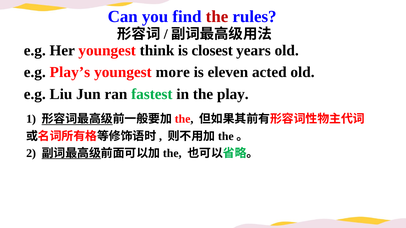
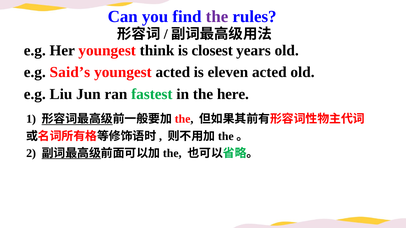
the at (217, 17) colour: red -> purple
Play’s: Play’s -> Said’s
youngest more: more -> acted
play: play -> here
